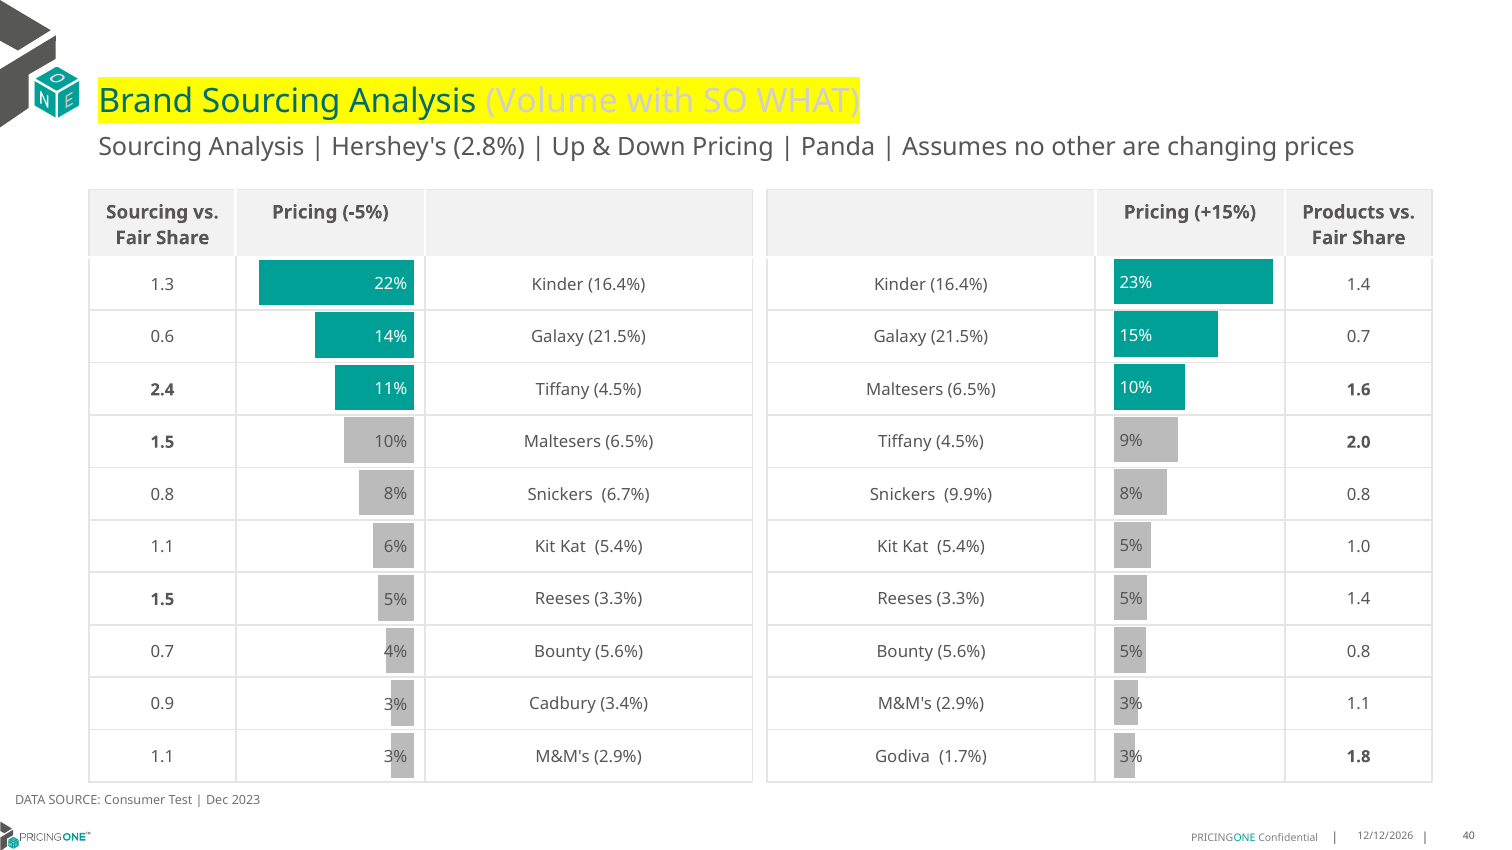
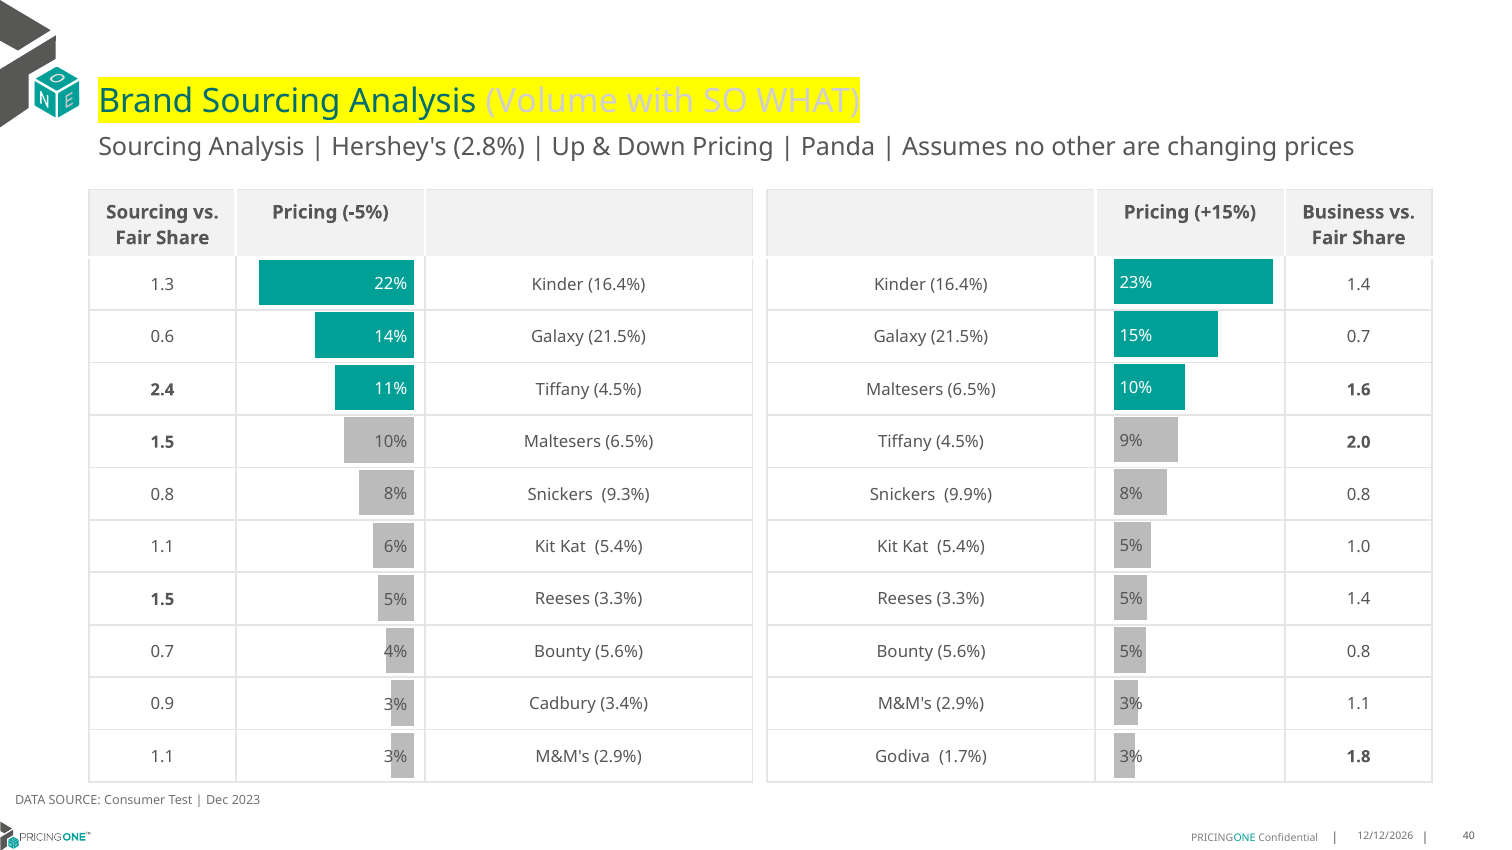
Products: Products -> Business
6.7%: 6.7% -> 9.3%
